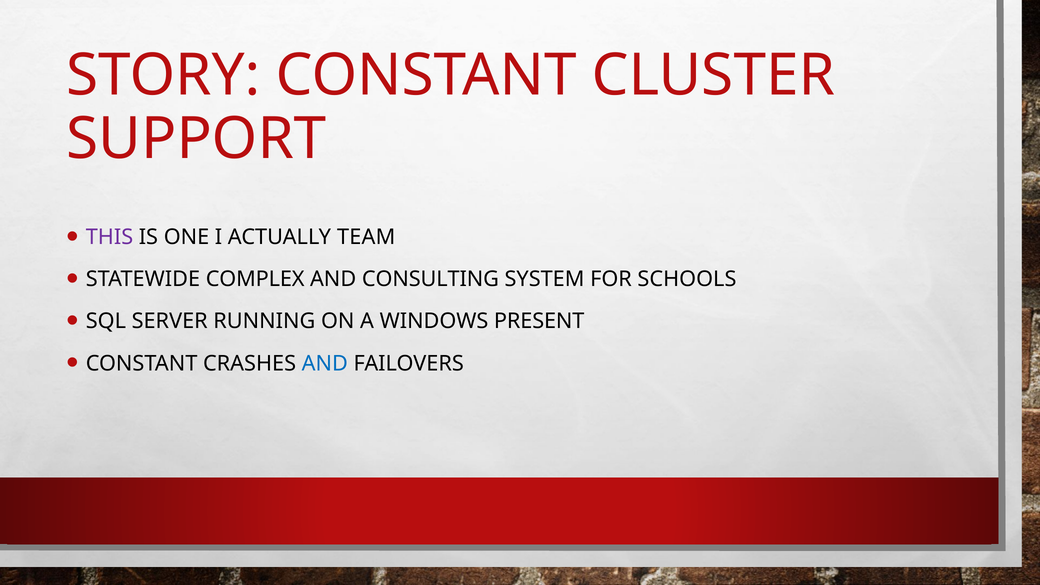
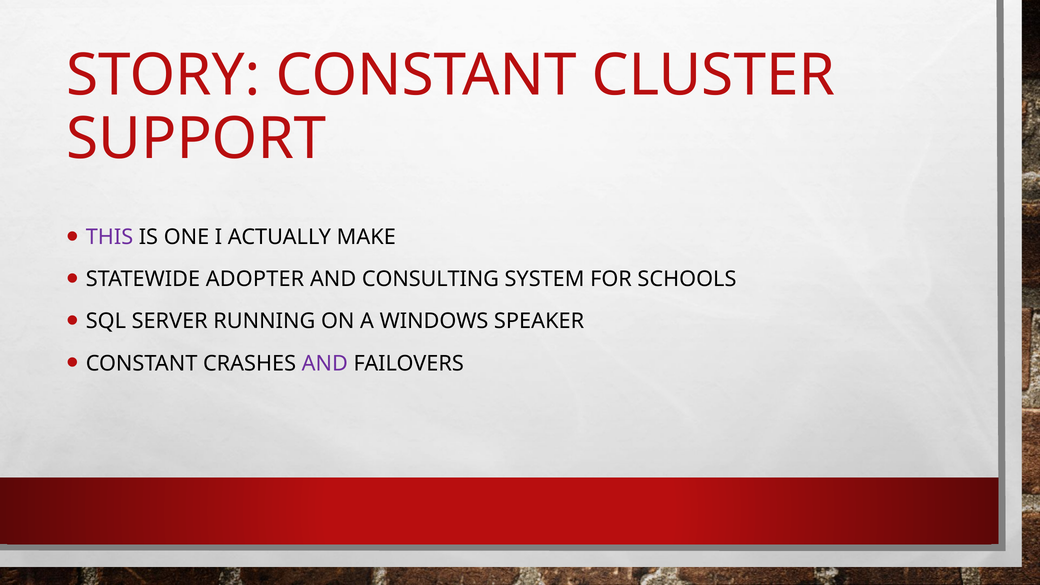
TEAM: TEAM -> MAKE
COMPLEX: COMPLEX -> ADOPTER
PRESENT: PRESENT -> SPEAKER
AND at (325, 363) colour: blue -> purple
